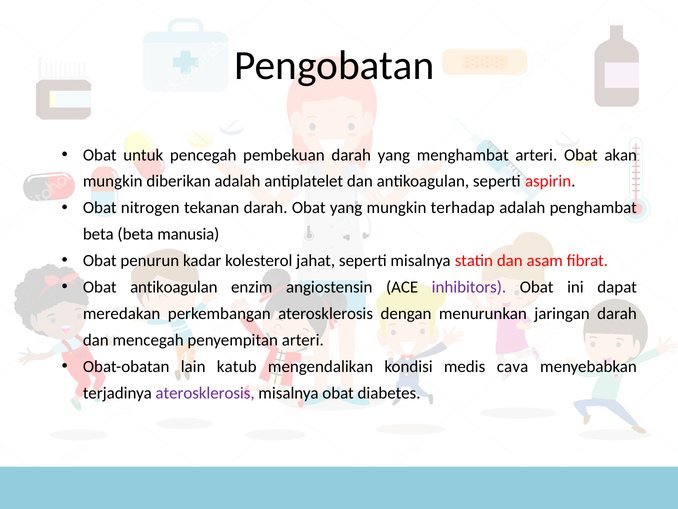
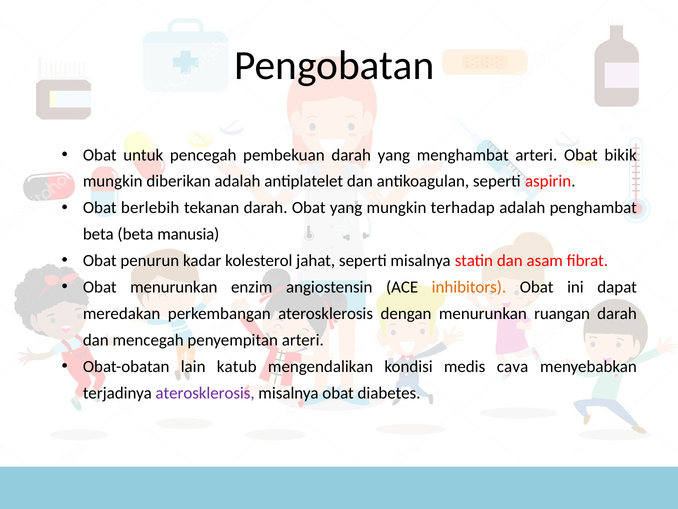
akan: akan -> bikik
nitrogen: nitrogen -> berlebih
Obat antikoagulan: antikoagulan -> menurunkan
inhibitors colour: purple -> orange
jaringan: jaringan -> ruangan
